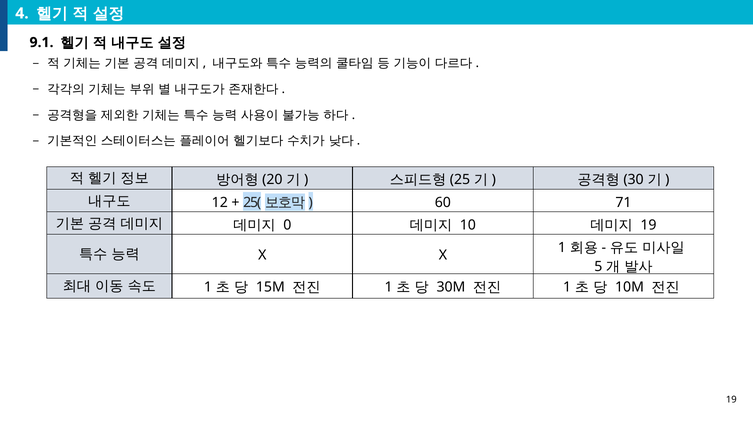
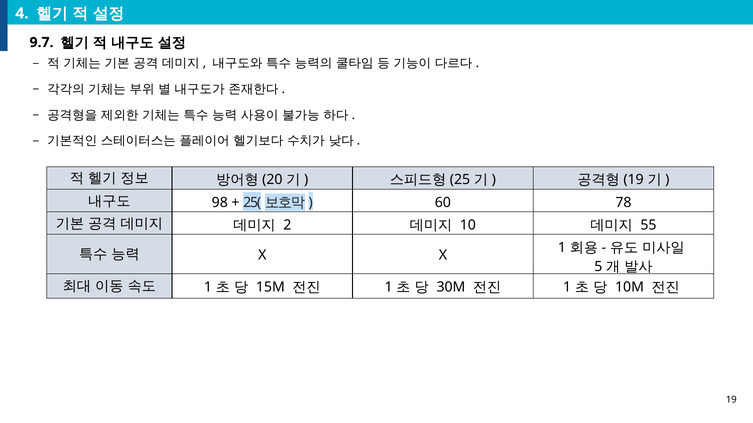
9.1: 9.1 -> 9.7
30 at (634, 180): 30 -> 19
12: 12 -> 98
71: 71 -> 78
0: 0 -> 2
19 at (648, 225): 19 -> 55
